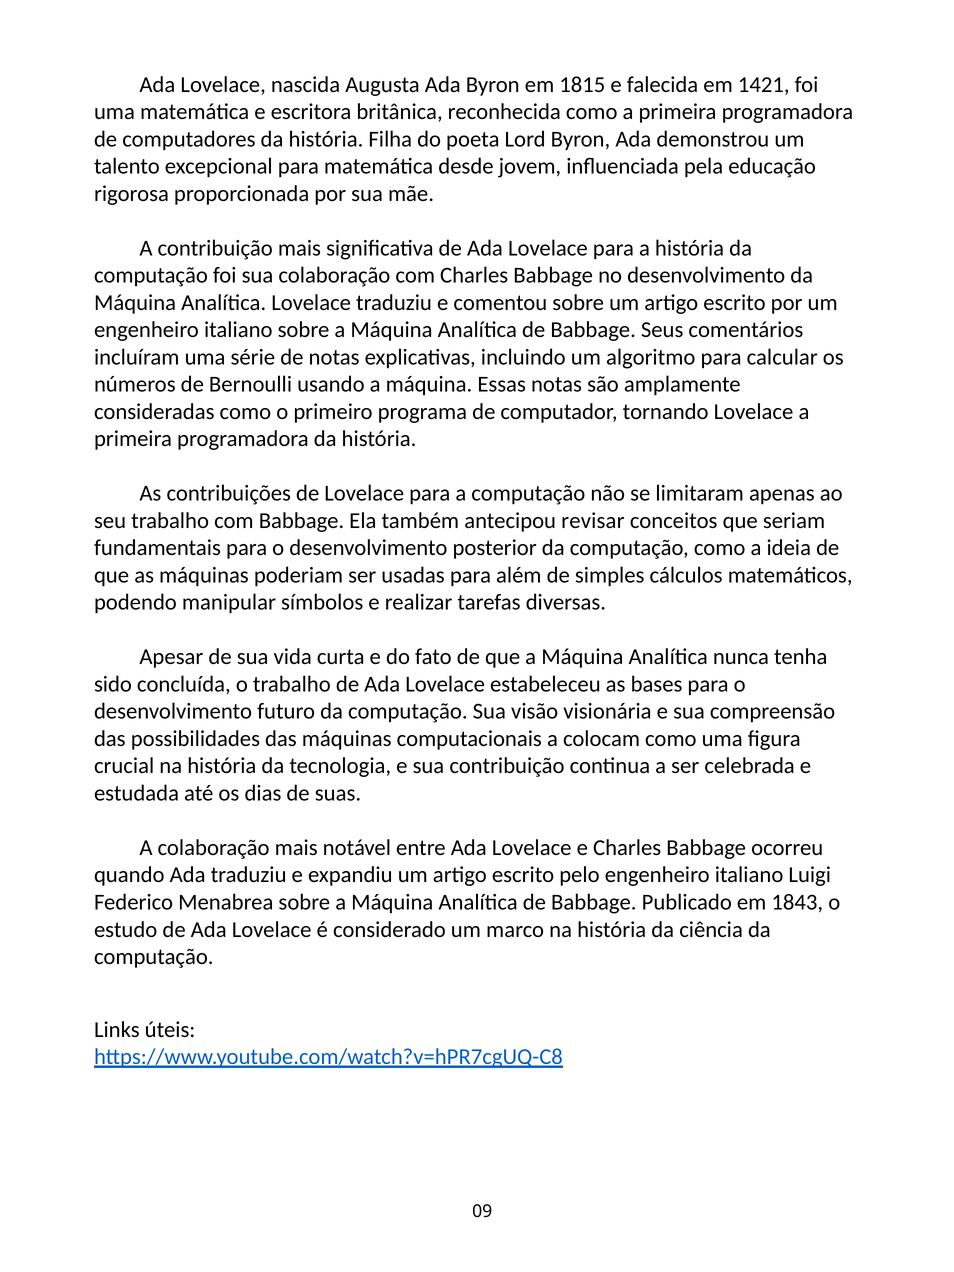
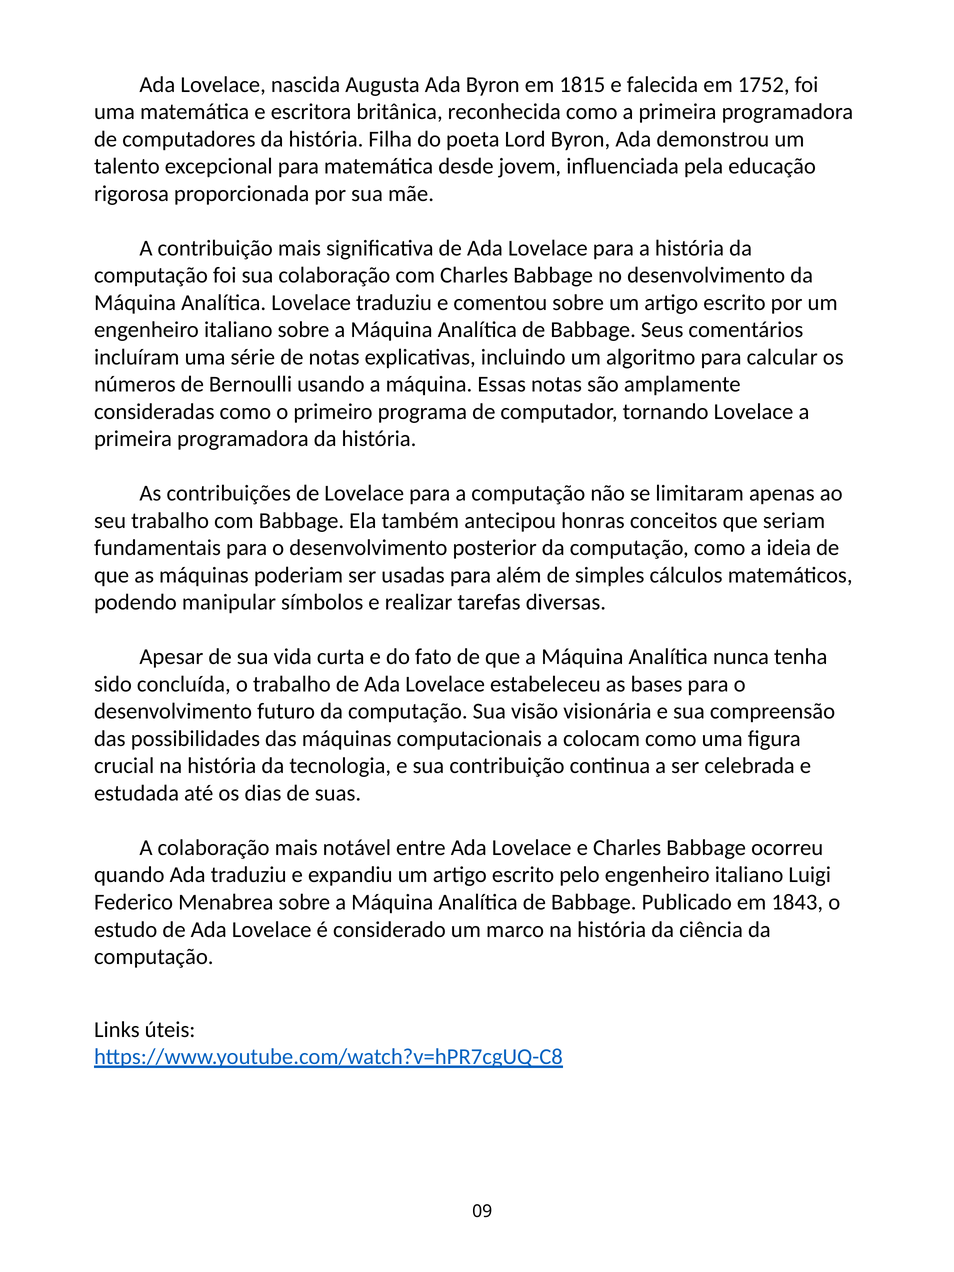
1421: 1421 -> 1752
revisar: revisar -> honras
